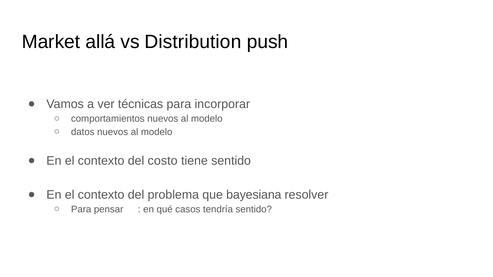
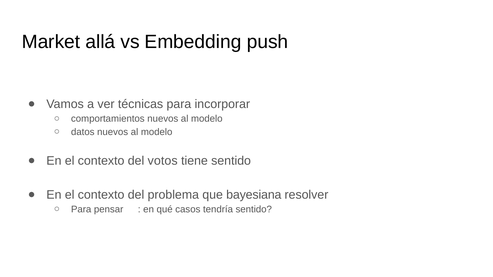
Distribution: Distribution -> Embedding
costo: costo -> votos
